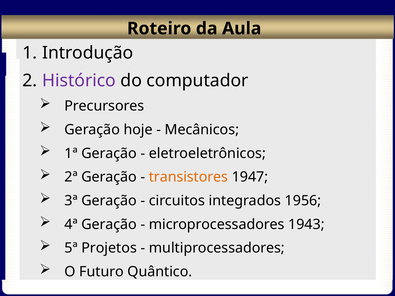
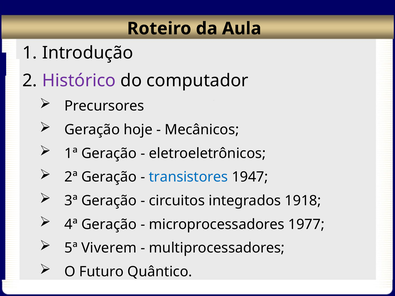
transistores colour: orange -> blue
1956: 1956 -> 1918
1943: 1943 -> 1977
Projetos: Projetos -> Viverem
